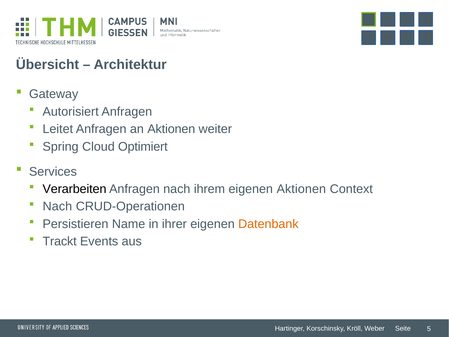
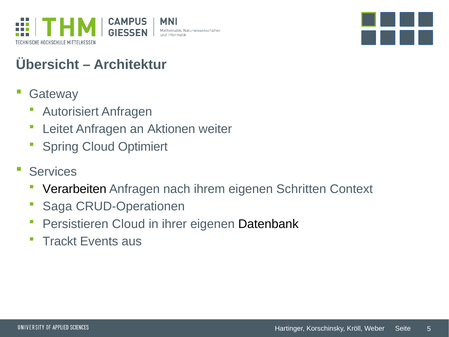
eigenen Aktionen: Aktionen -> Schritten
Nach at (57, 206): Nach -> Saga
Persistieren Name: Name -> Cloud
Datenbank colour: orange -> black
